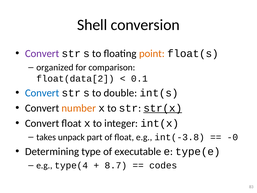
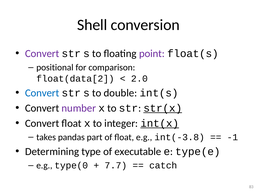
point colour: orange -> purple
organized: organized -> positional
0.1: 0.1 -> 2.0
number colour: orange -> purple
int(x underline: none -> present
unpack: unpack -> pandas
-0: -0 -> -1
type(4: type(4 -> type(0
8.7: 8.7 -> 7.7
codes: codes -> catch
